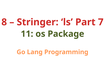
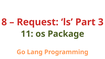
Stringer: Stringer -> Request
7: 7 -> 3
